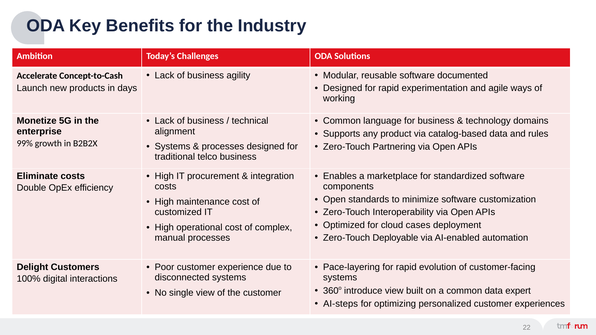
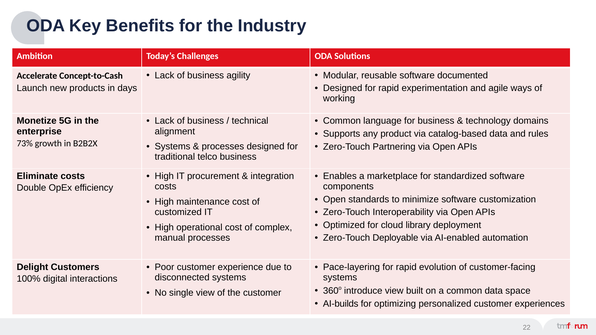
99%: 99% -> 73%
cases: cases -> library
expert: expert -> space
AI-steps: AI-steps -> AI-builds
